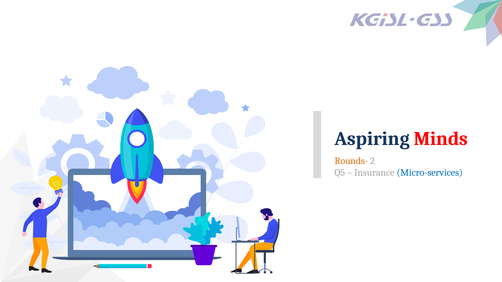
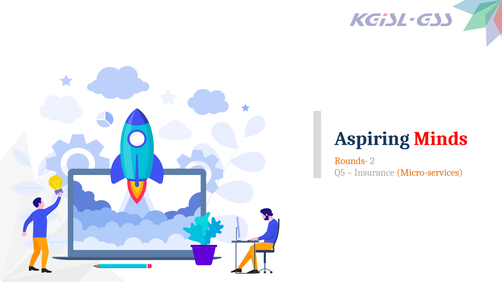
Micro-services colour: blue -> orange
